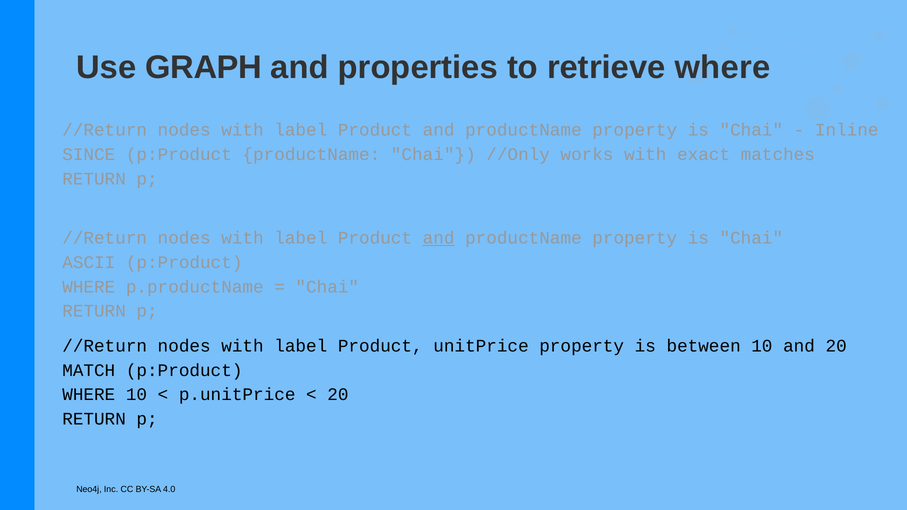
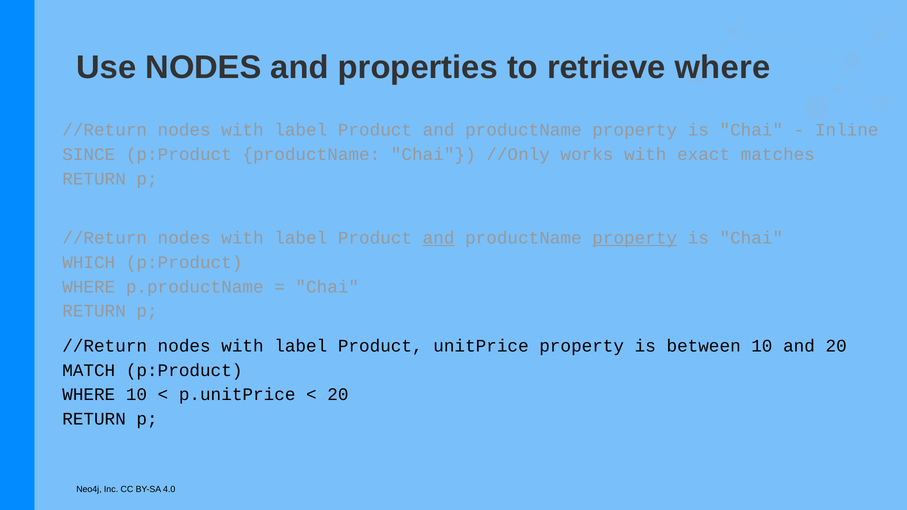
Use GRAPH: GRAPH -> NODES
property at (635, 238) underline: none -> present
ASCII: ASCII -> WHICH
